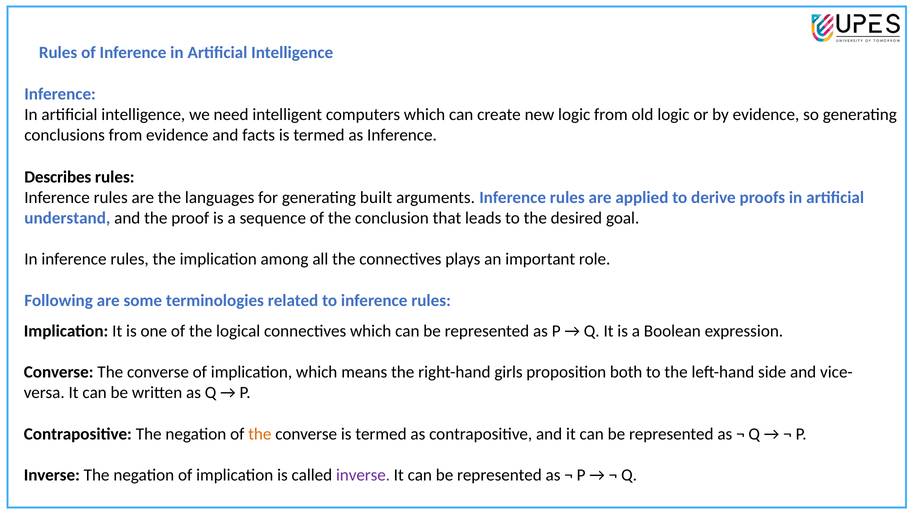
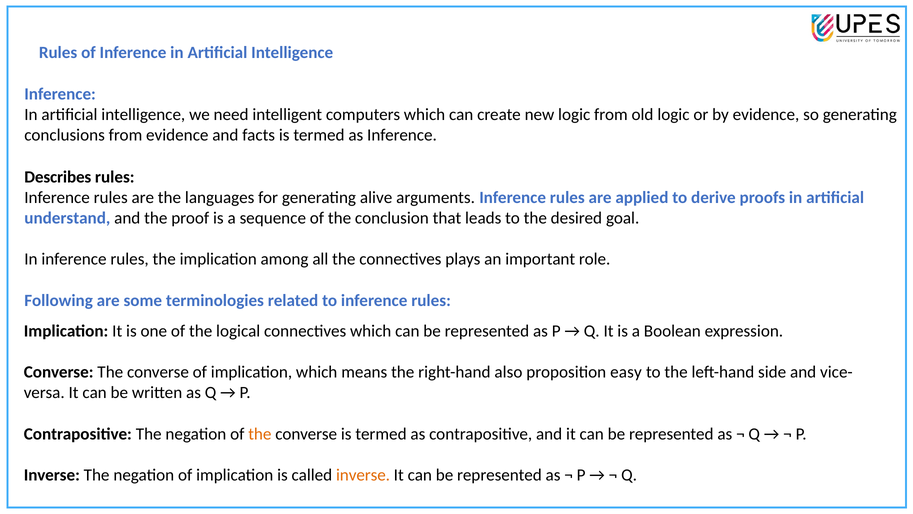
built: built -> alive
girls: girls -> also
both: both -> easy
inverse at (363, 475) colour: purple -> orange
